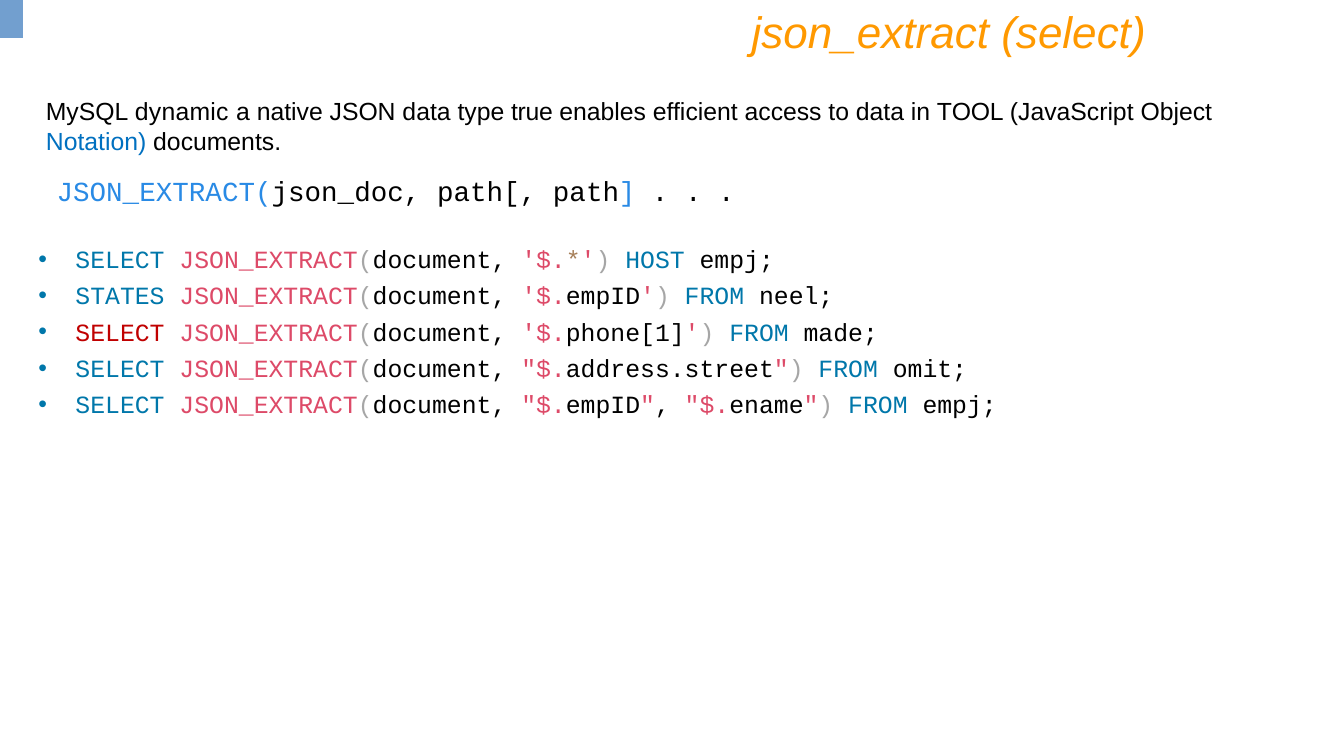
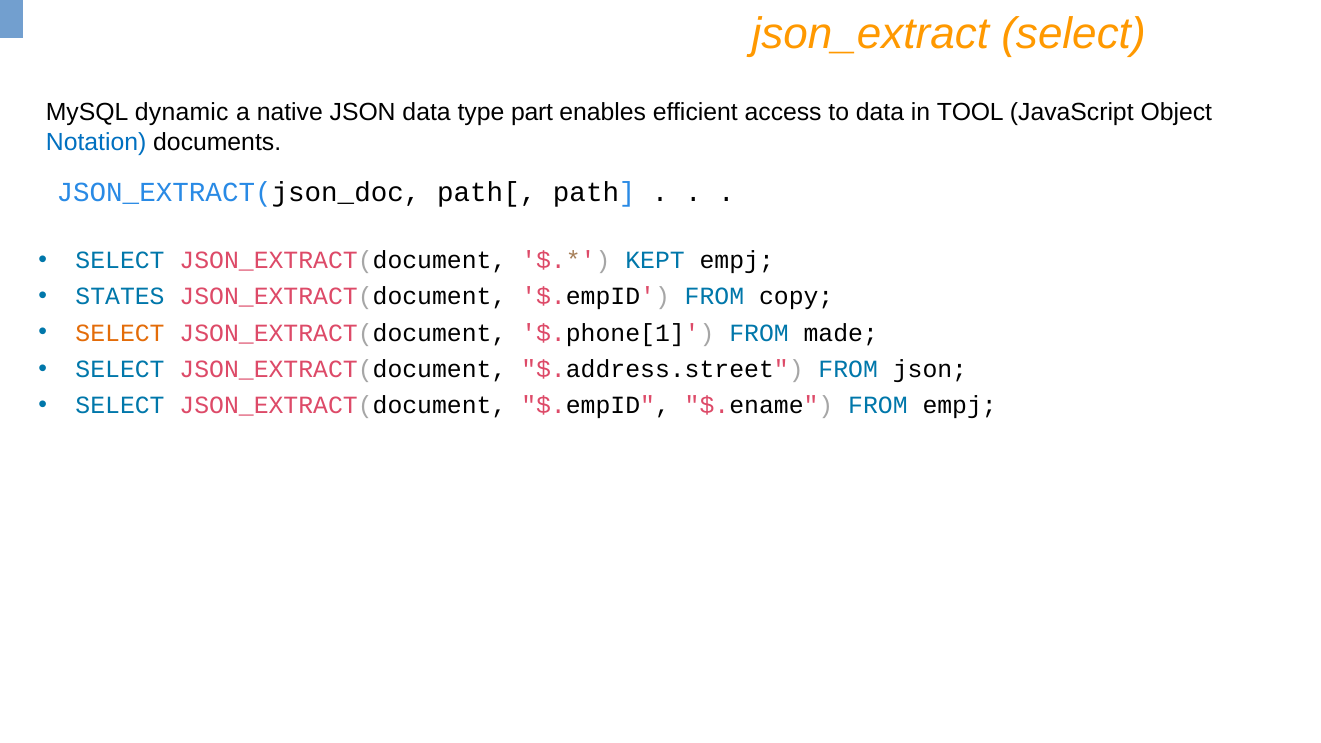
true: true -> part
HOST: HOST -> KEPT
neel: neel -> copy
SELECT at (120, 333) colour: red -> orange
FROM omit: omit -> json
